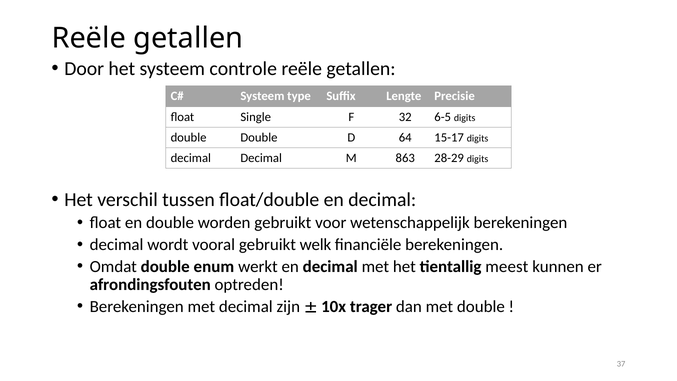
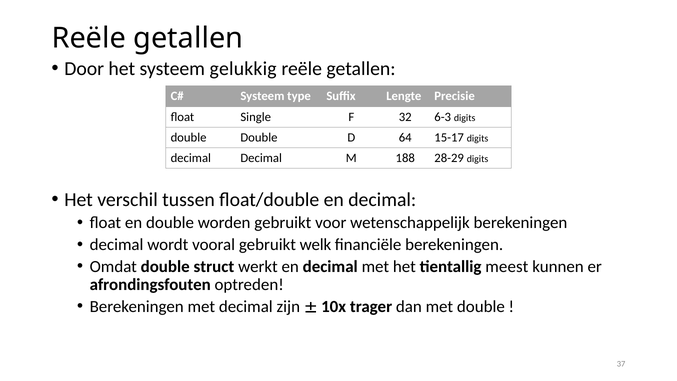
controle: controle -> gelukkig
6-5: 6-5 -> 6-3
863: 863 -> 188
enum: enum -> struct
